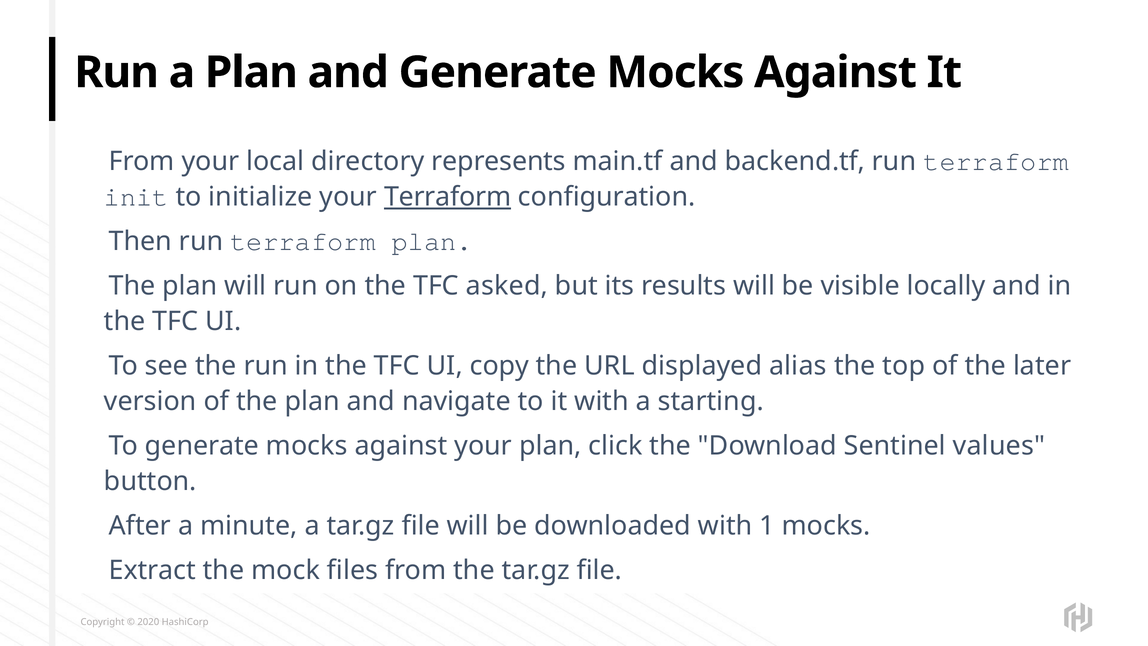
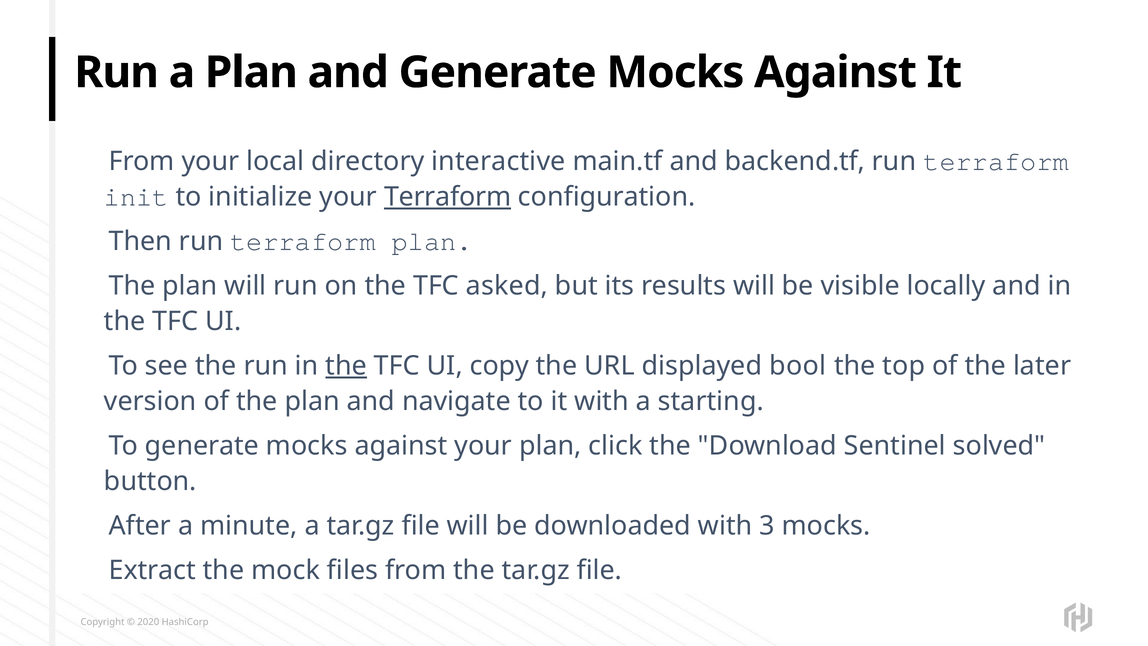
represents: represents -> interactive
the at (346, 366) underline: none -> present
alias: alias -> bool
values: values -> solved
1: 1 -> 3
